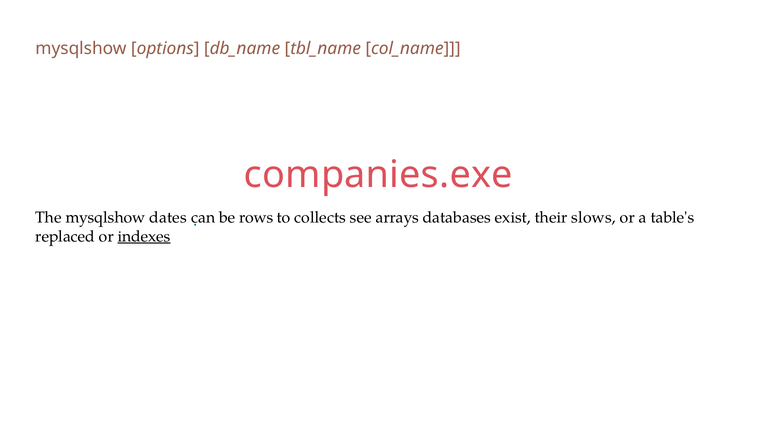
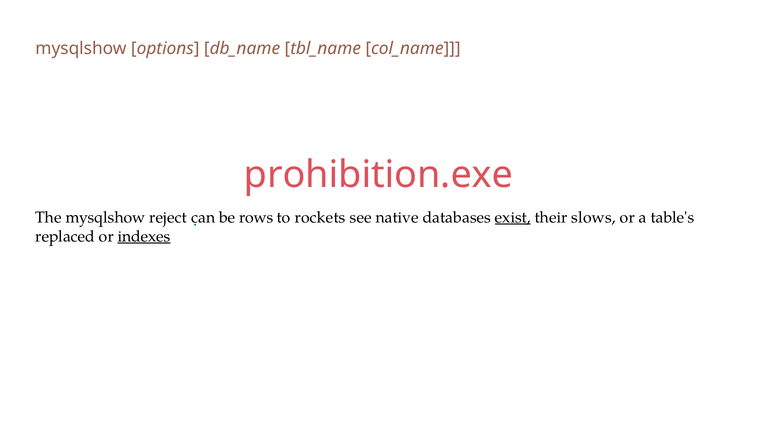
companies.exe: companies.exe -> prohibition.exe
dates: dates -> reject
collects: collects -> rockets
arrays: arrays -> native
exist underline: none -> present
